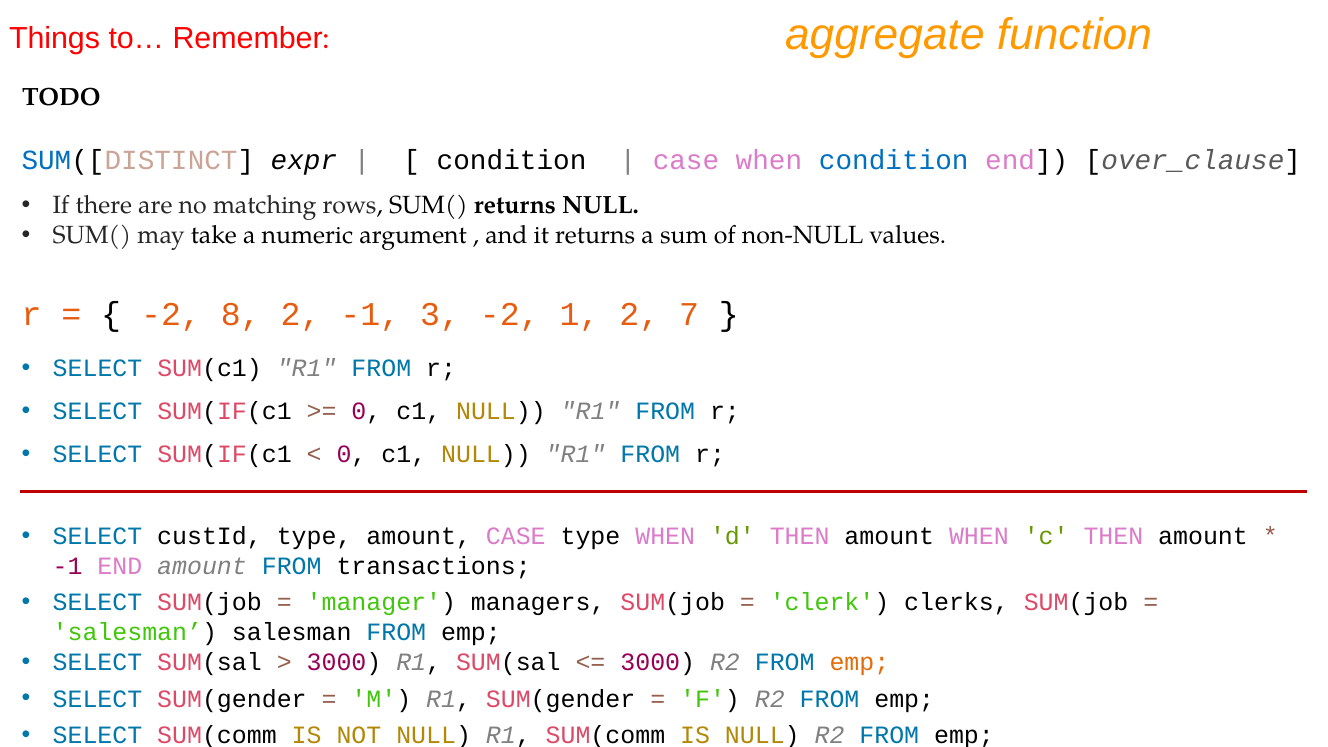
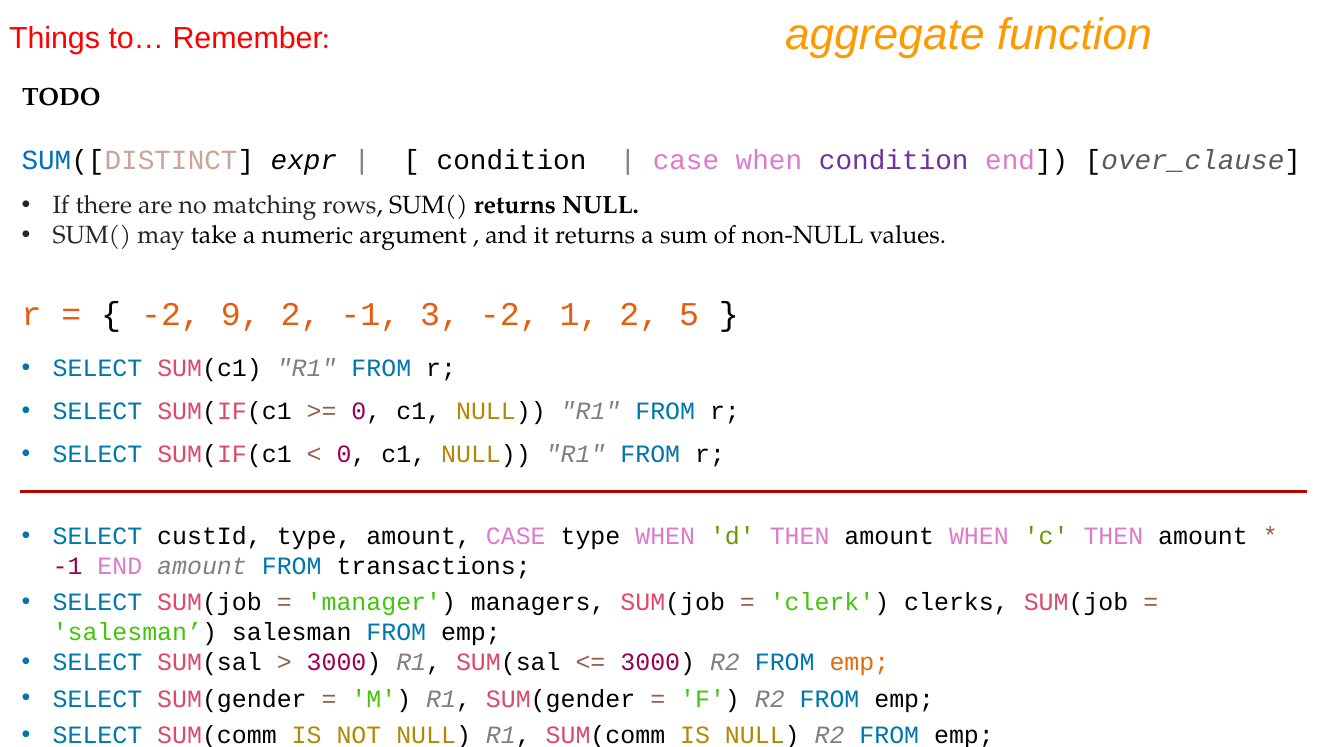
condition at (894, 161) colour: blue -> purple
8: 8 -> 9
7: 7 -> 5
